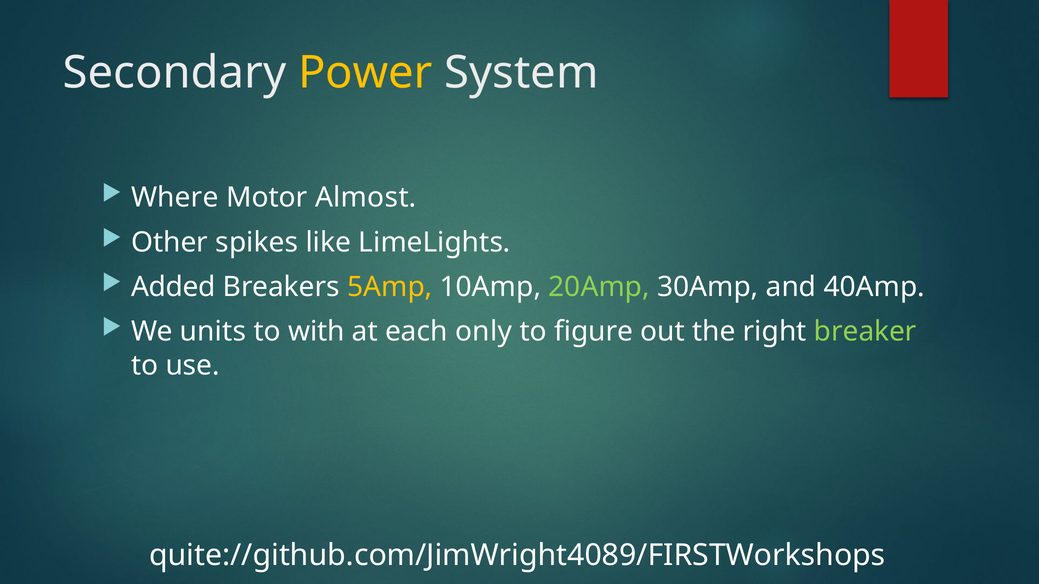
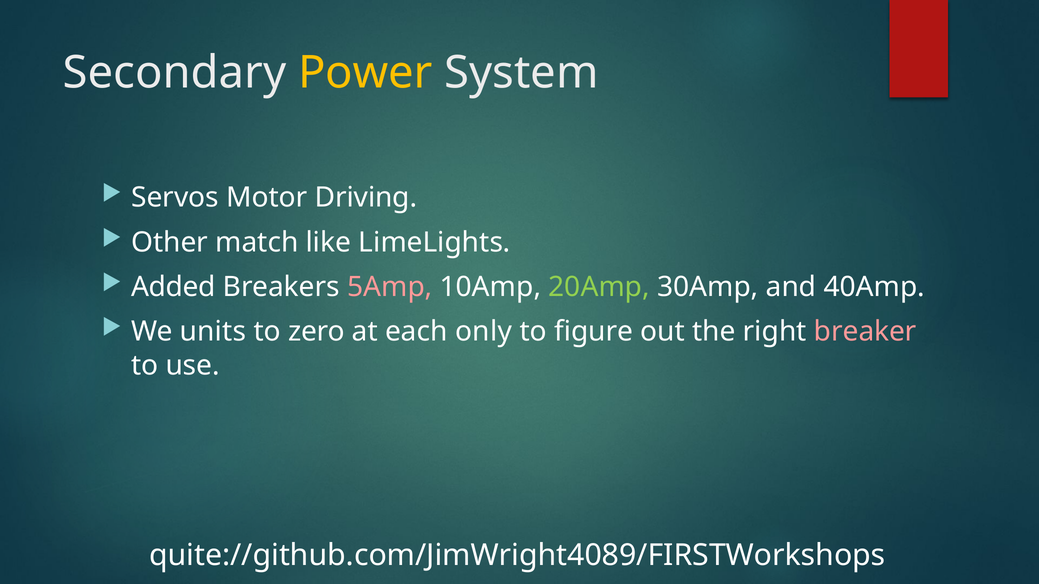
Where: Where -> Servos
Almost: Almost -> Driving
spikes: spikes -> match
5Amp colour: yellow -> pink
with: with -> zero
breaker colour: light green -> pink
